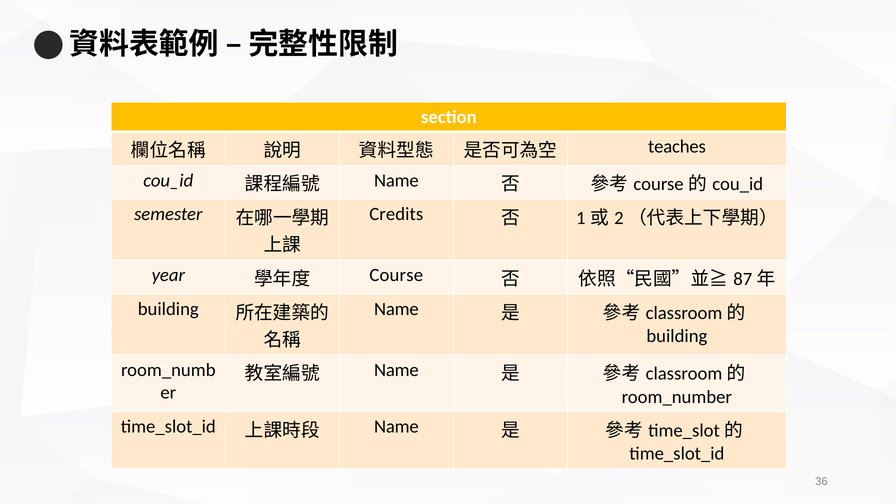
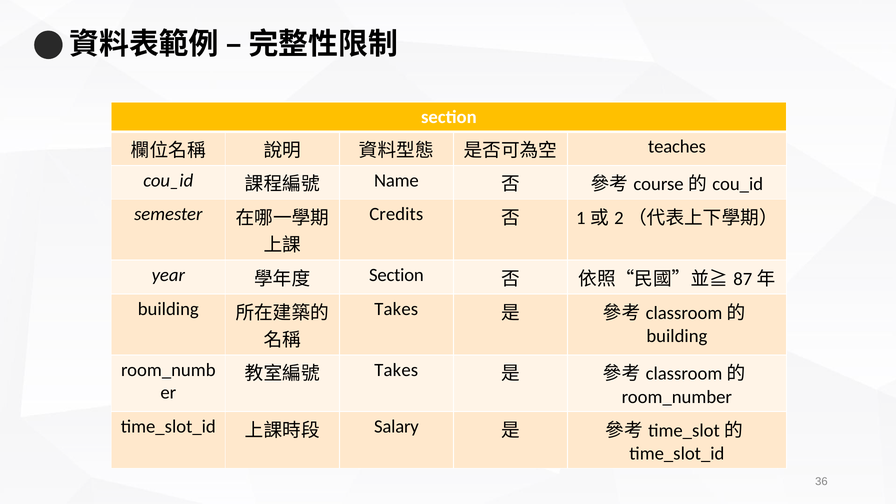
Course at (396, 275): Course -> Section
Name at (396, 309): Name -> Takes
Name at (396, 370): Name -> Takes
Name at (396, 427): Name -> Salary
